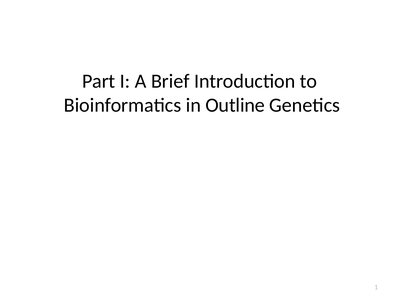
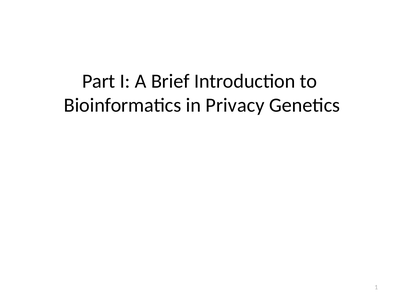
Outline: Outline -> Privacy
